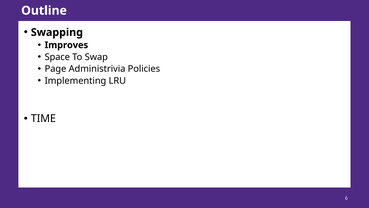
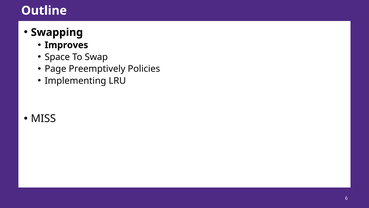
Administrivia: Administrivia -> Preemptively
TIME: TIME -> MISS
